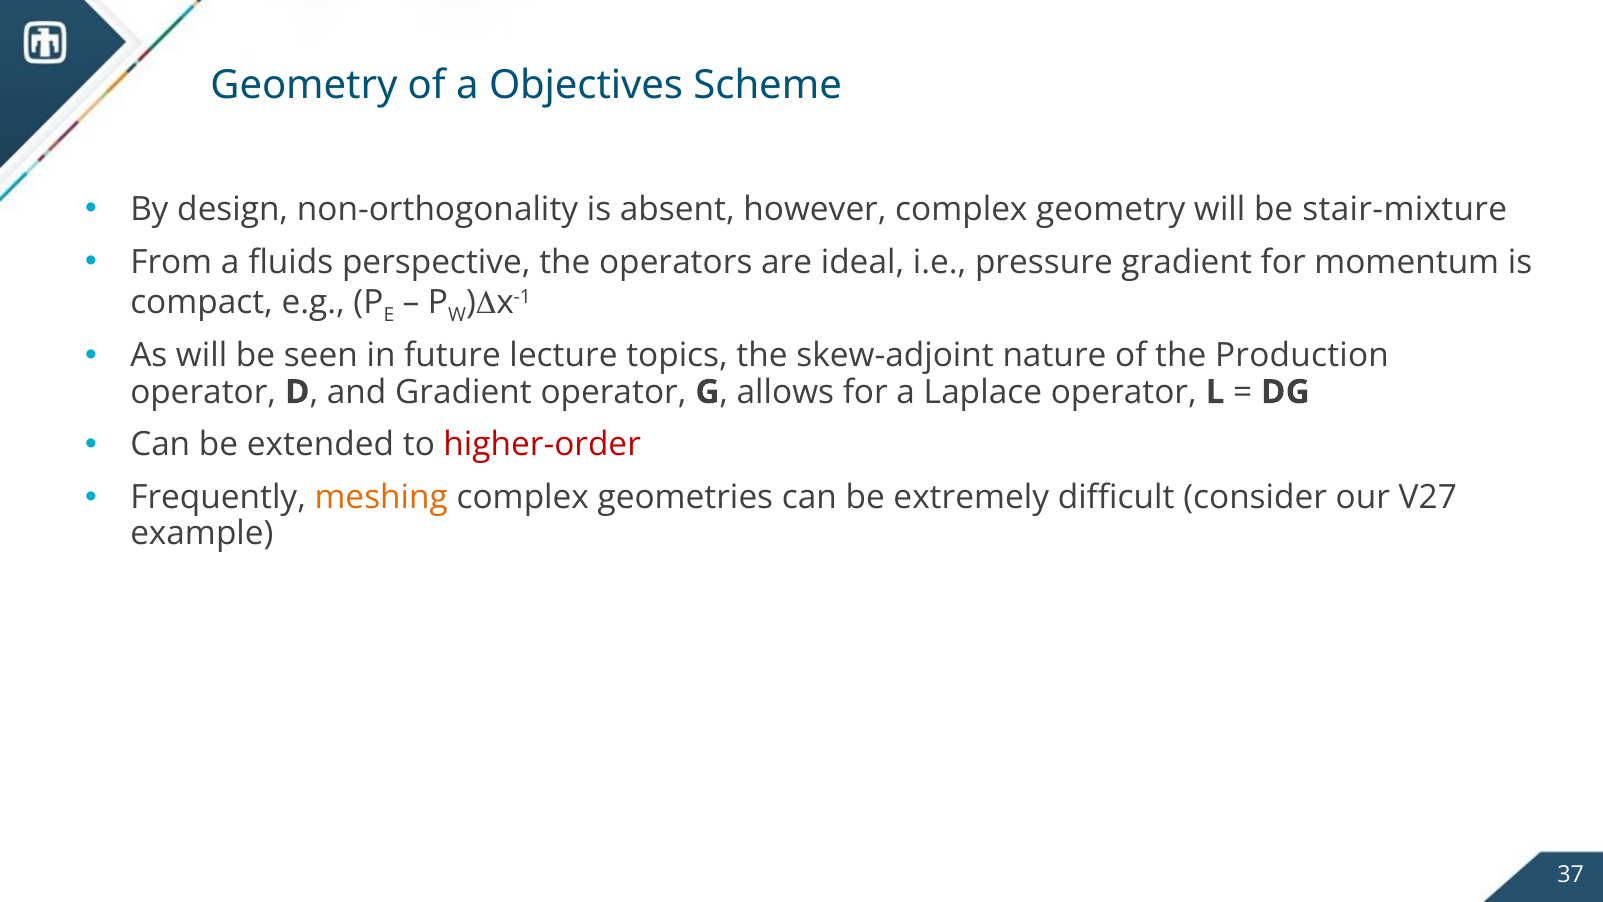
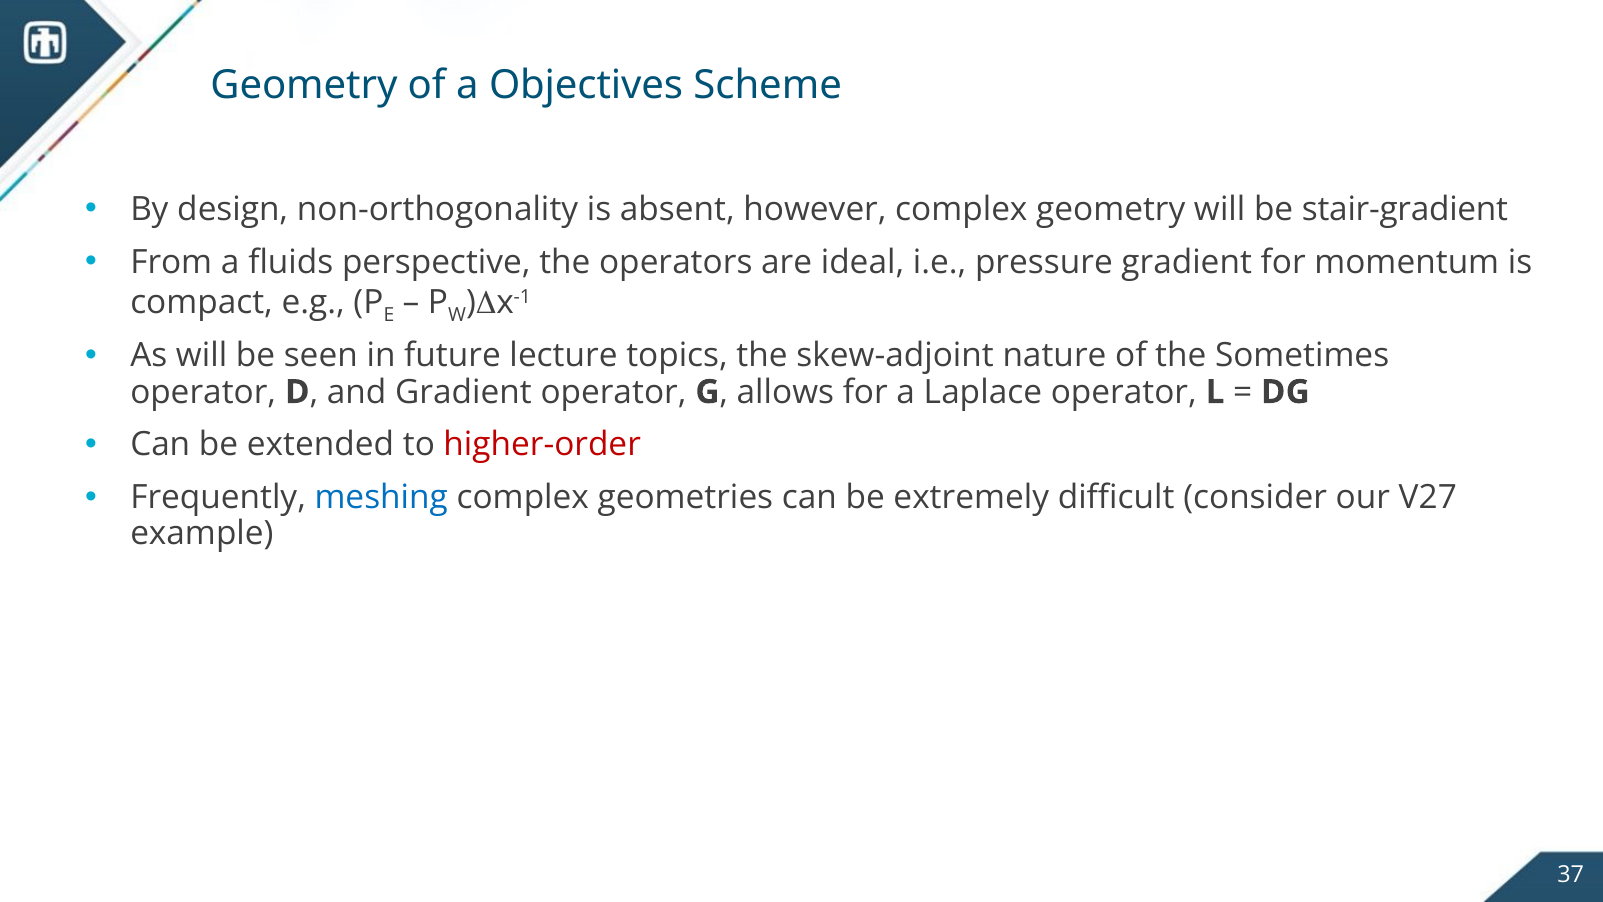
stair-mixture: stair-mixture -> stair-gradient
Production: Production -> Sometimes
meshing colour: orange -> blue
